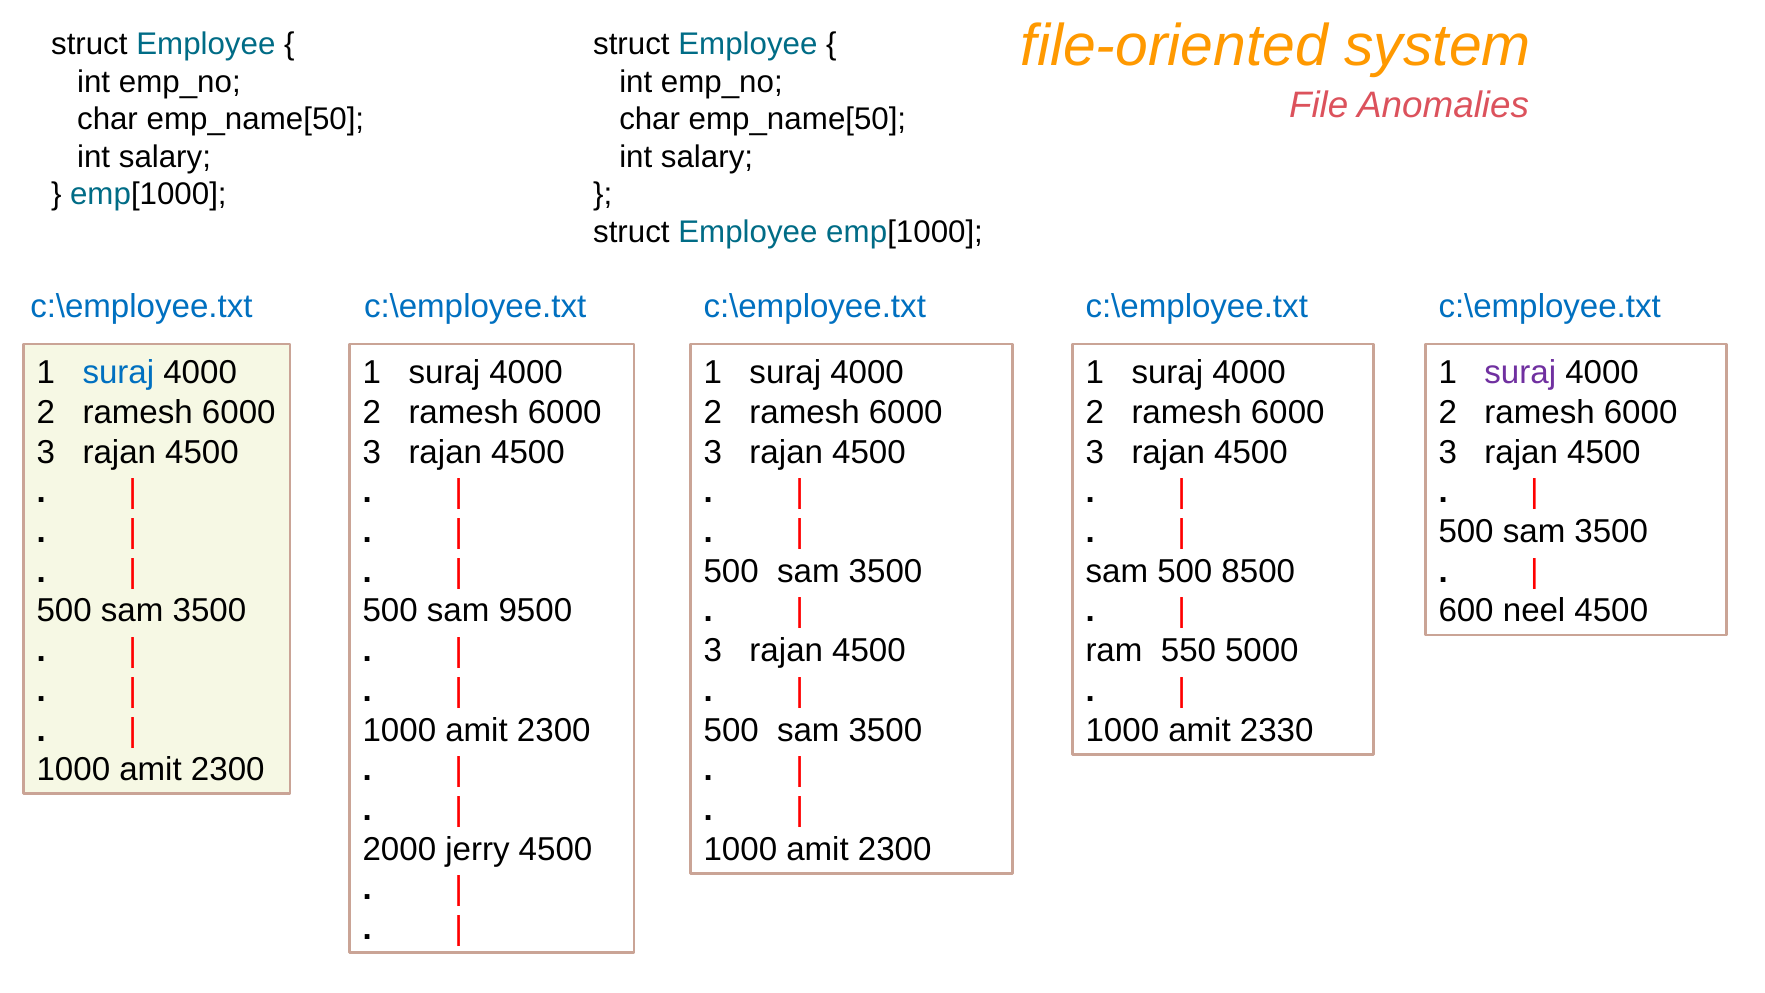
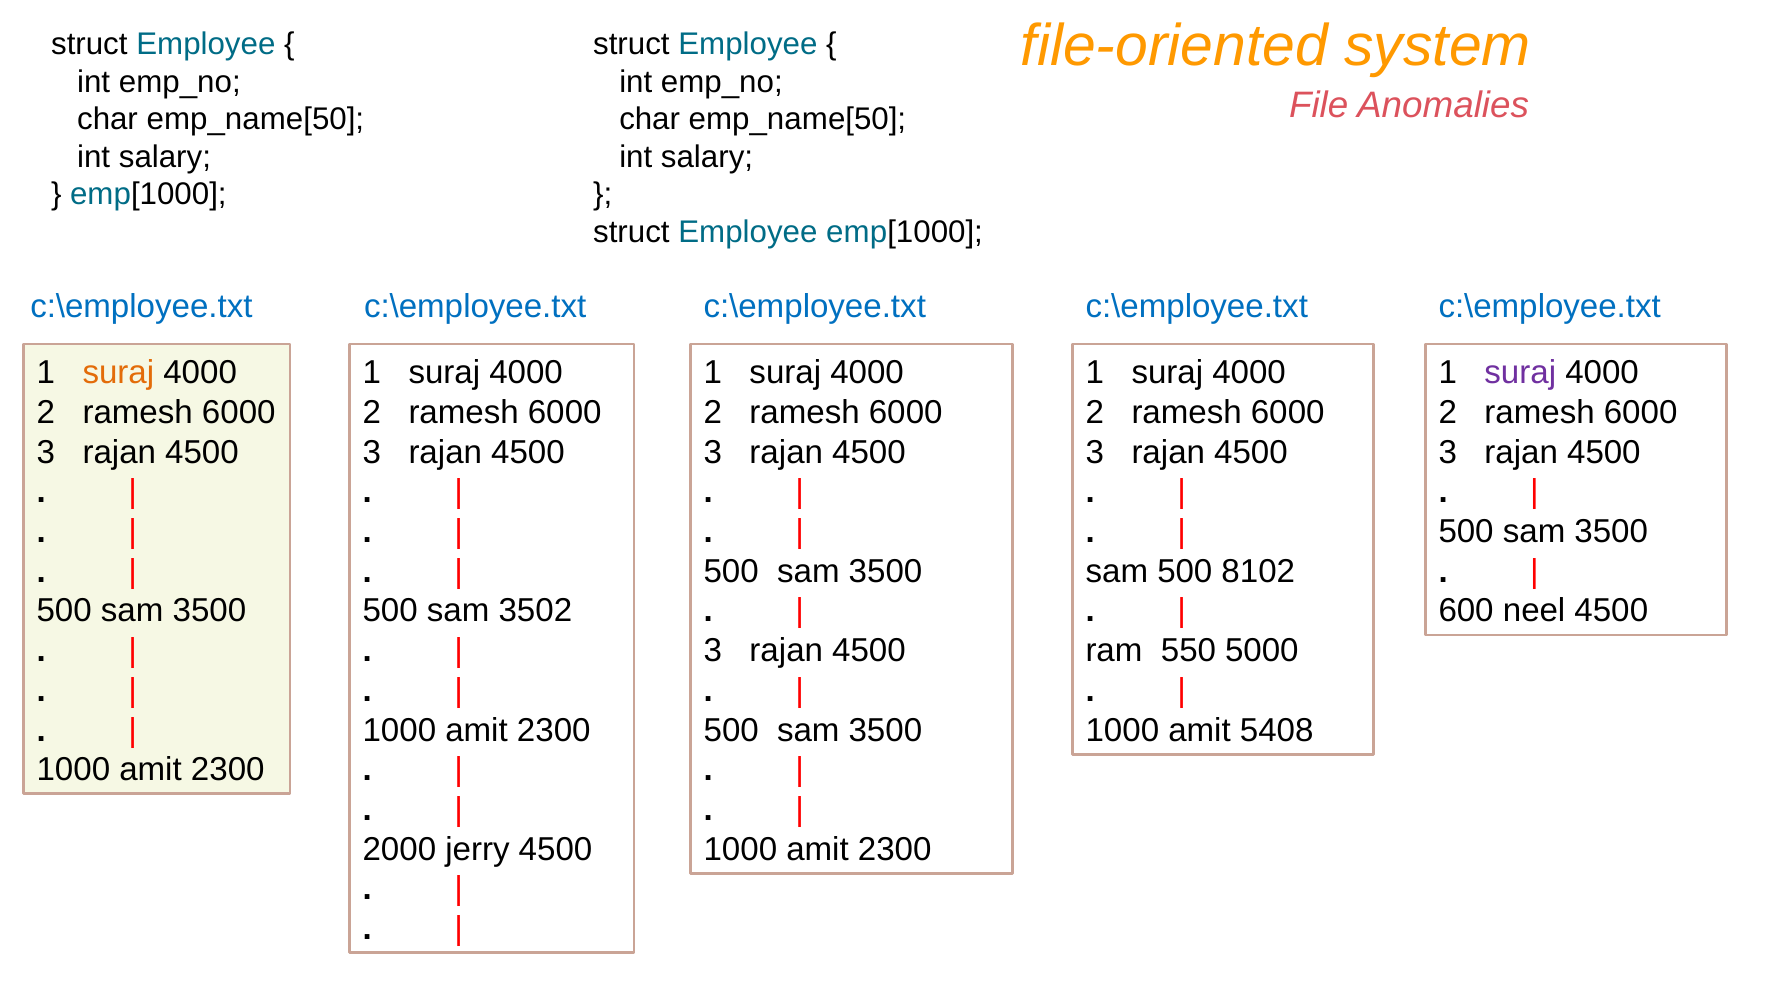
suraj at (118, 373) colour: blue -> orange
8500: 8500 -> 8102
9500: 9500 -> 3502
2330: 2330 -> 5408
